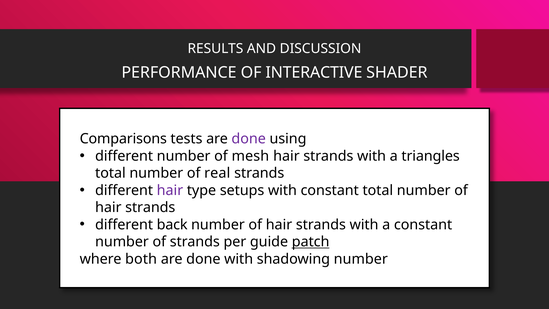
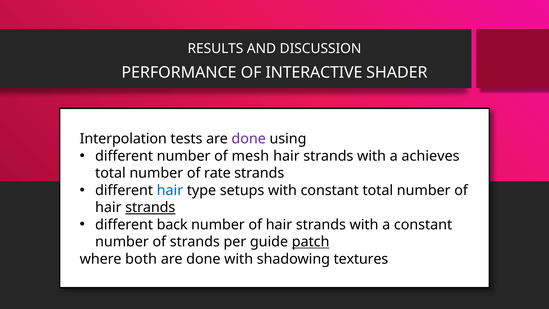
Comparisons: Comparisons -> Interpolation
triangles: triangles -> achieves
real: real -> rate
hair at (170, 190) colour: purple -> blue
strands at (150, 207) underline: none -> present
shadowing number: number -> textures
